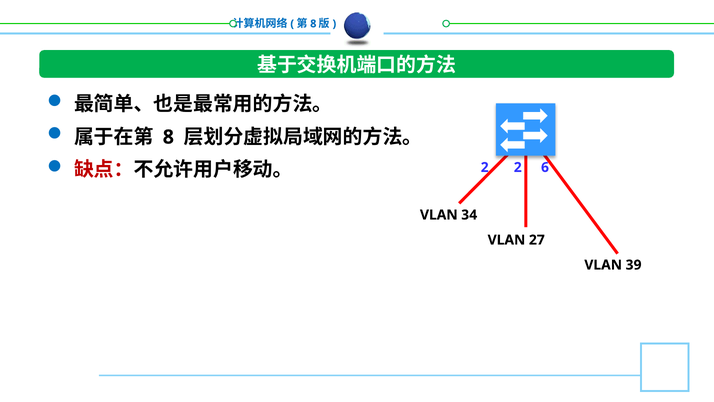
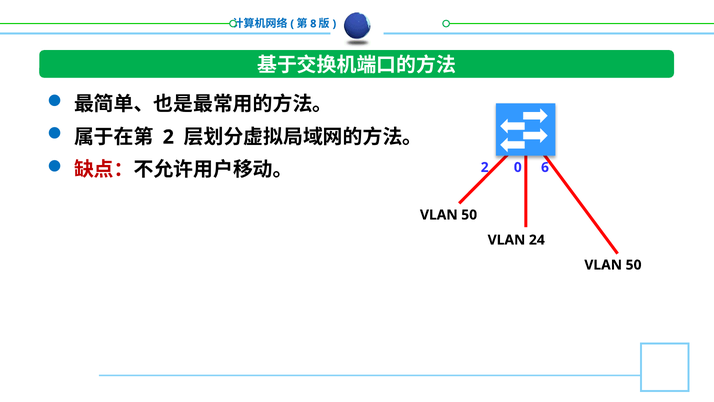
8 at (168, 137): 8 -> 2
2 2: 2 -> 0
34 at (469, 215): 34 -> 50
27: 27 -> 24
39 at (634, 265): 39 -> 50
